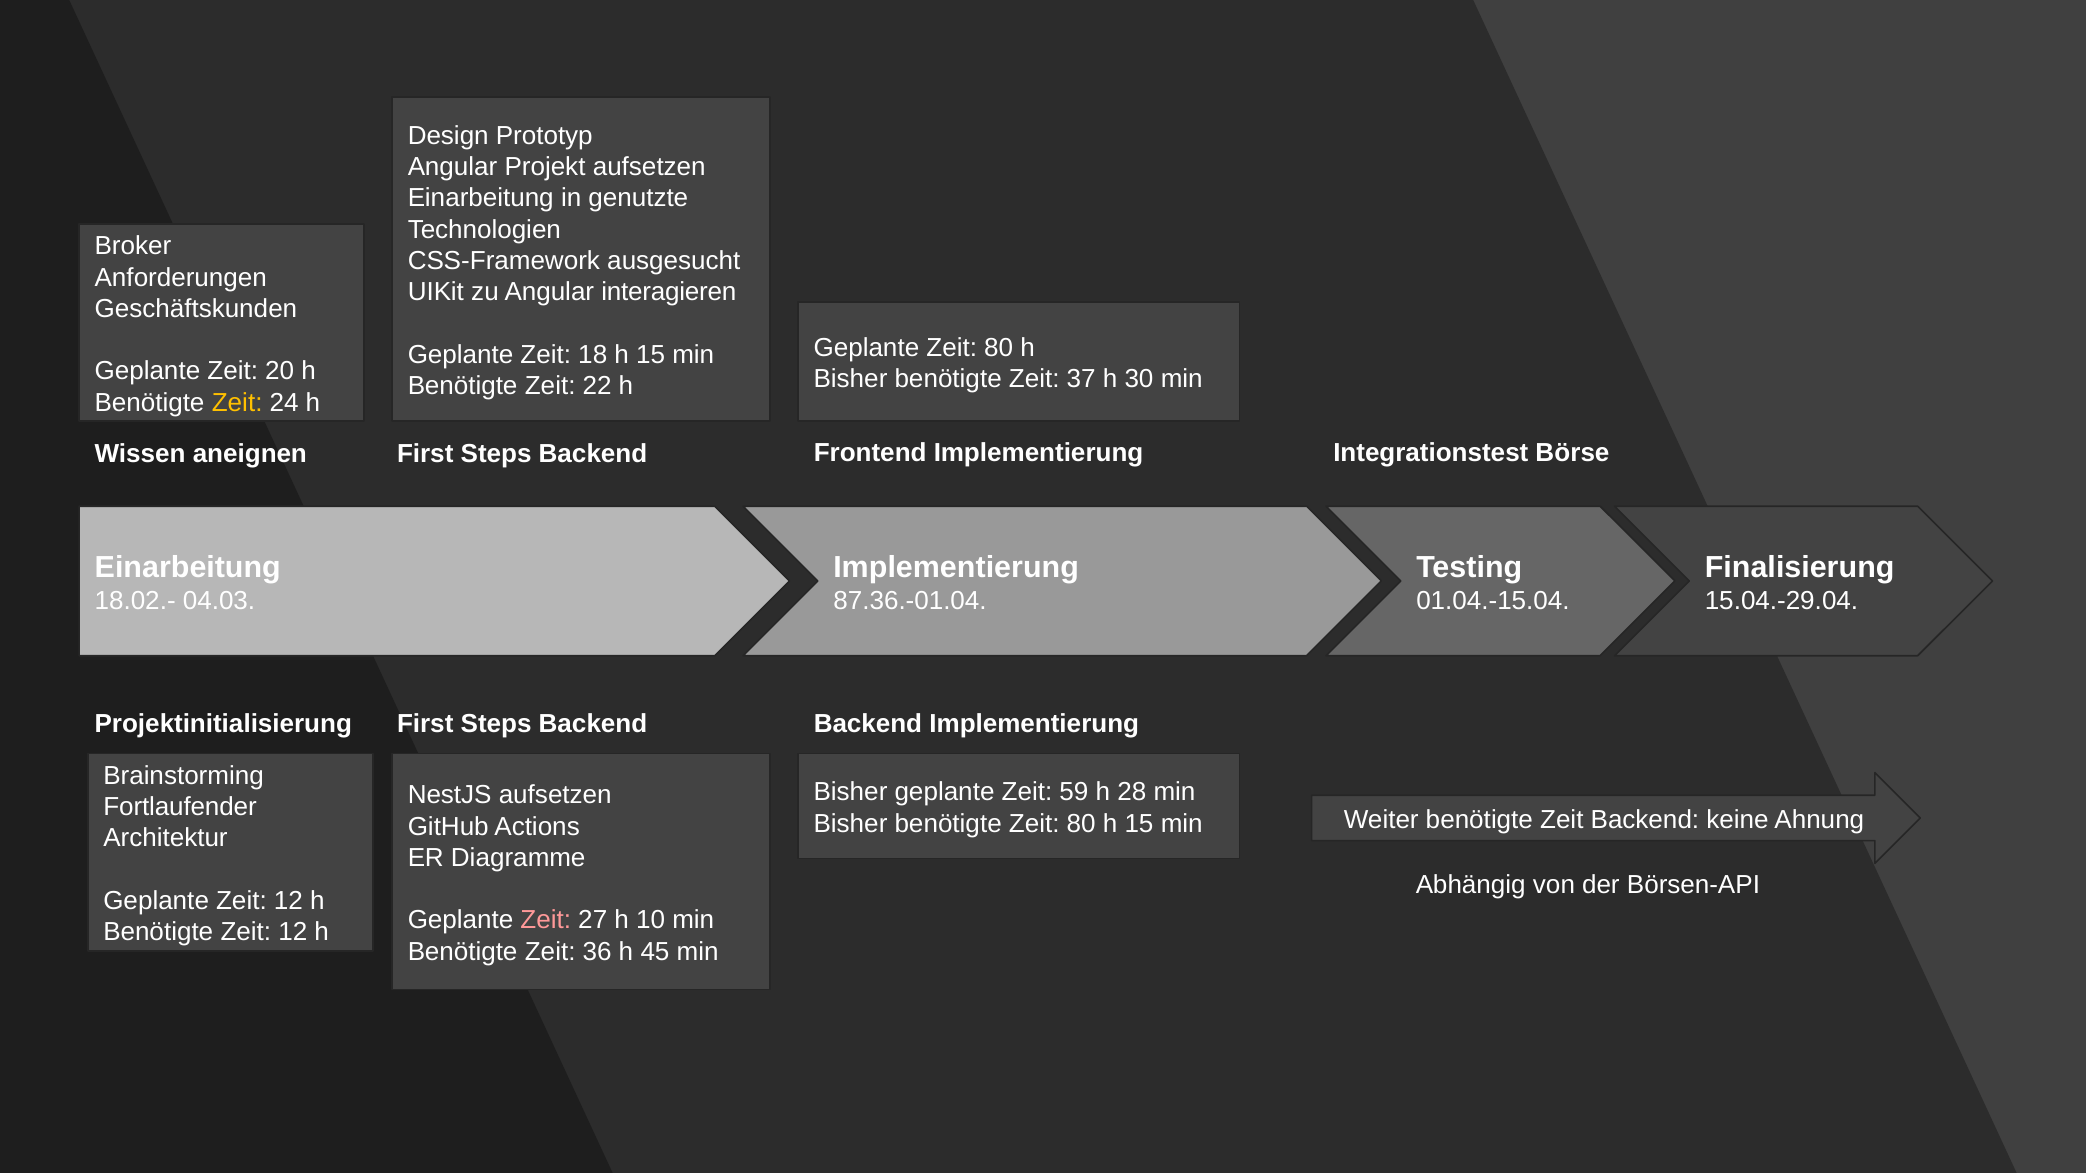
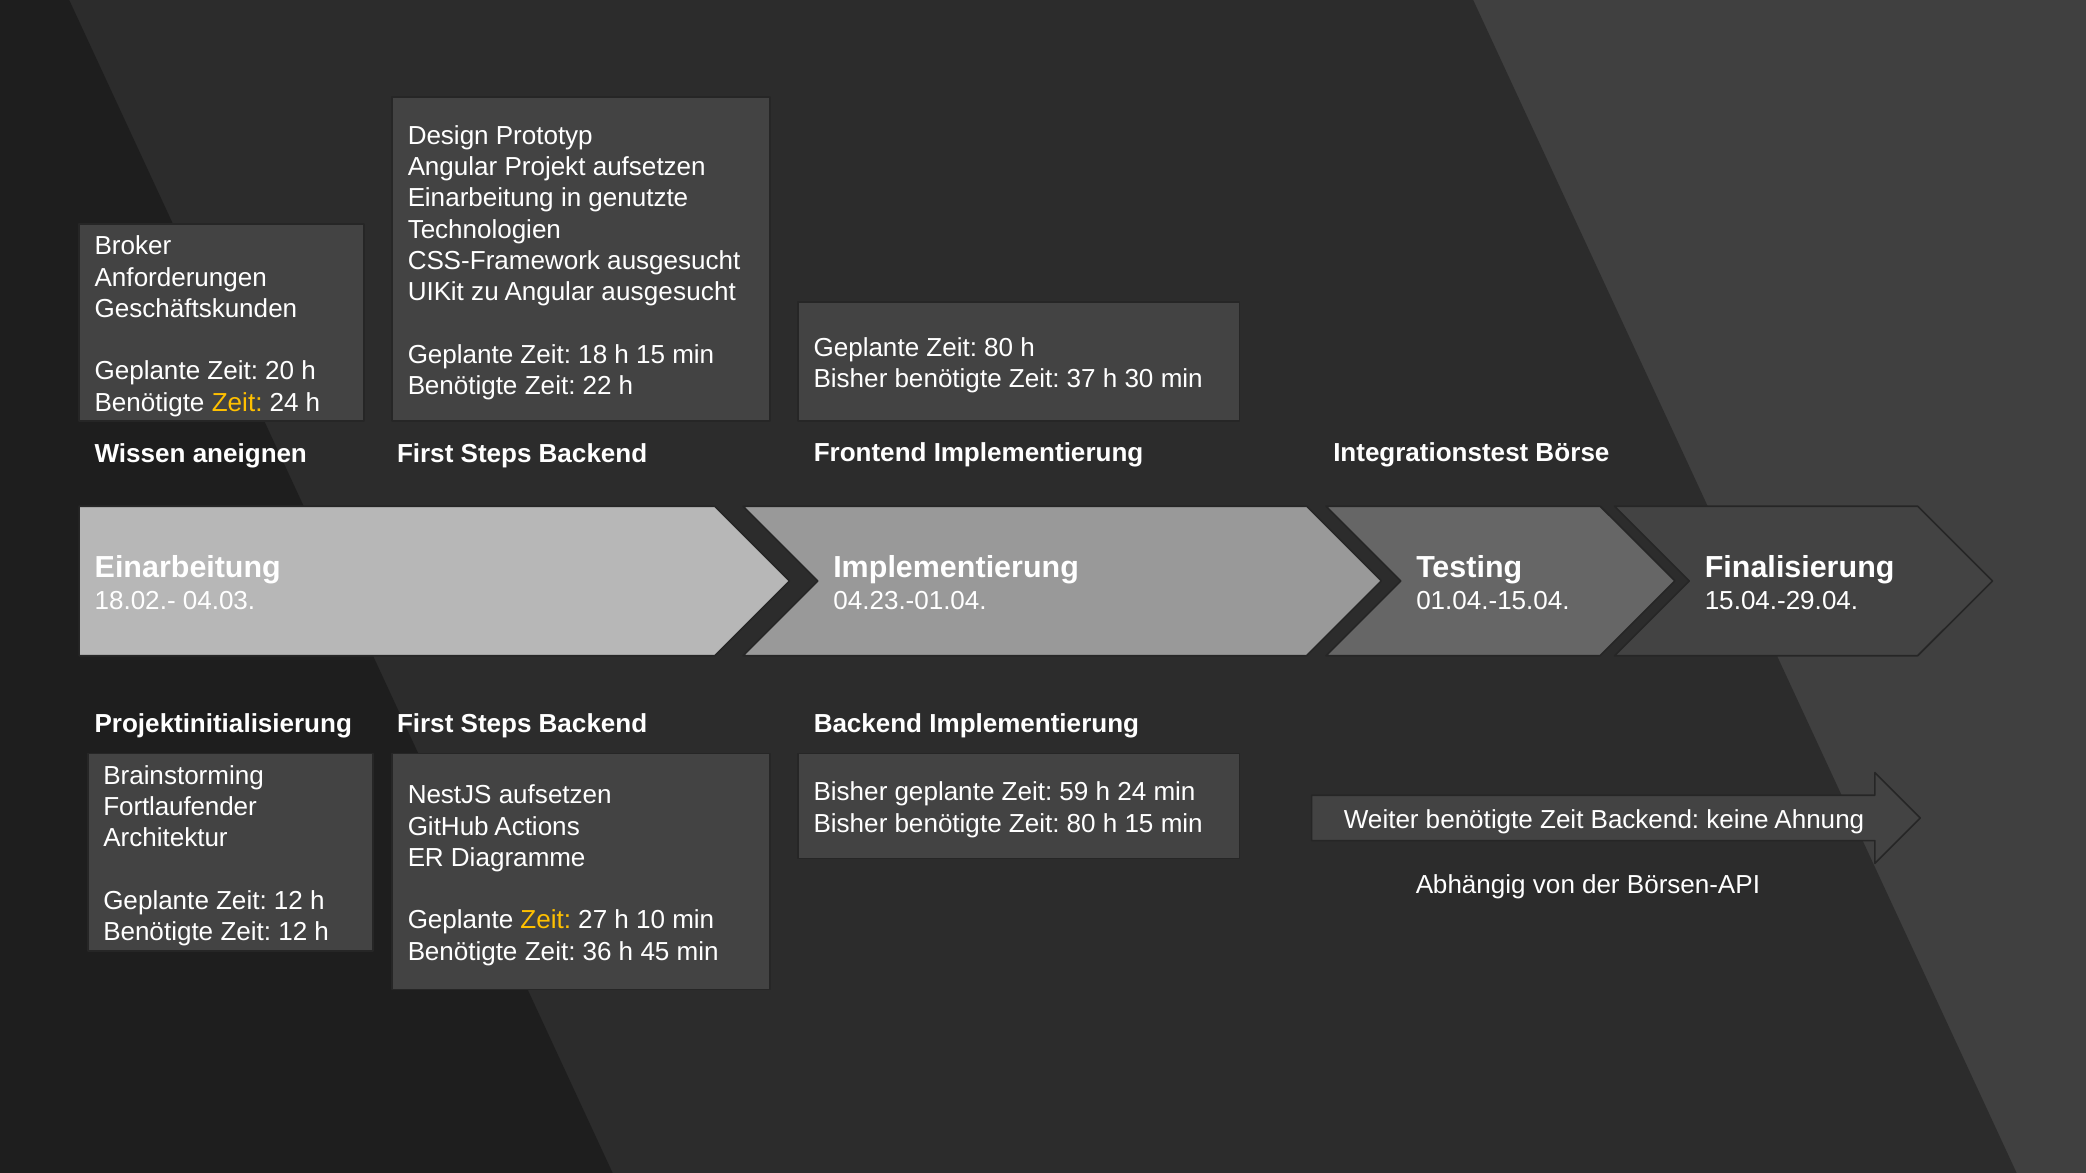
Angular interagieren: interagieren -> ausgesucht
87.36.-01.04: 87.36.-01.04 -> 04.23.-01.04
h 28: 28 -> 24
Zeit at (546, 921) colour: pink -> yellow
